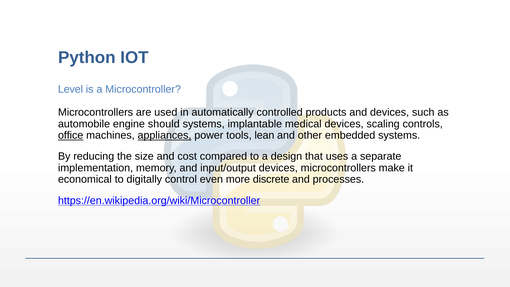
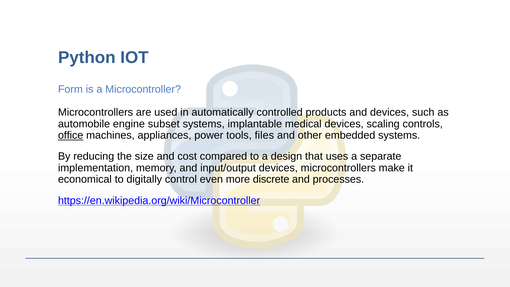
Level: Level -> Form
should: should -> subset
appliances underline: present -> none
lean: lean -> files
